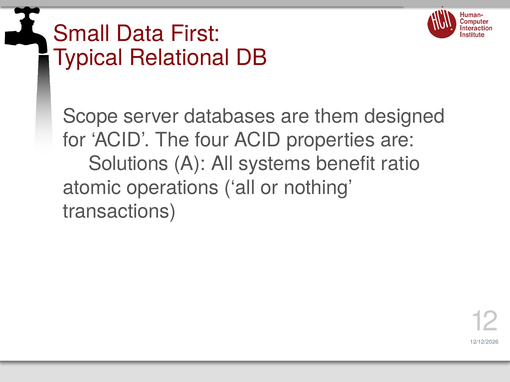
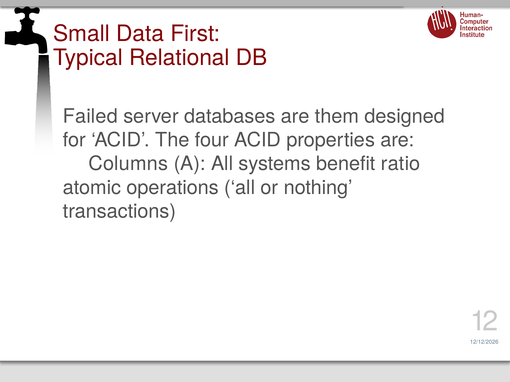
Scope: Scope -> Failed
Solutions: Solutions -> Columns
